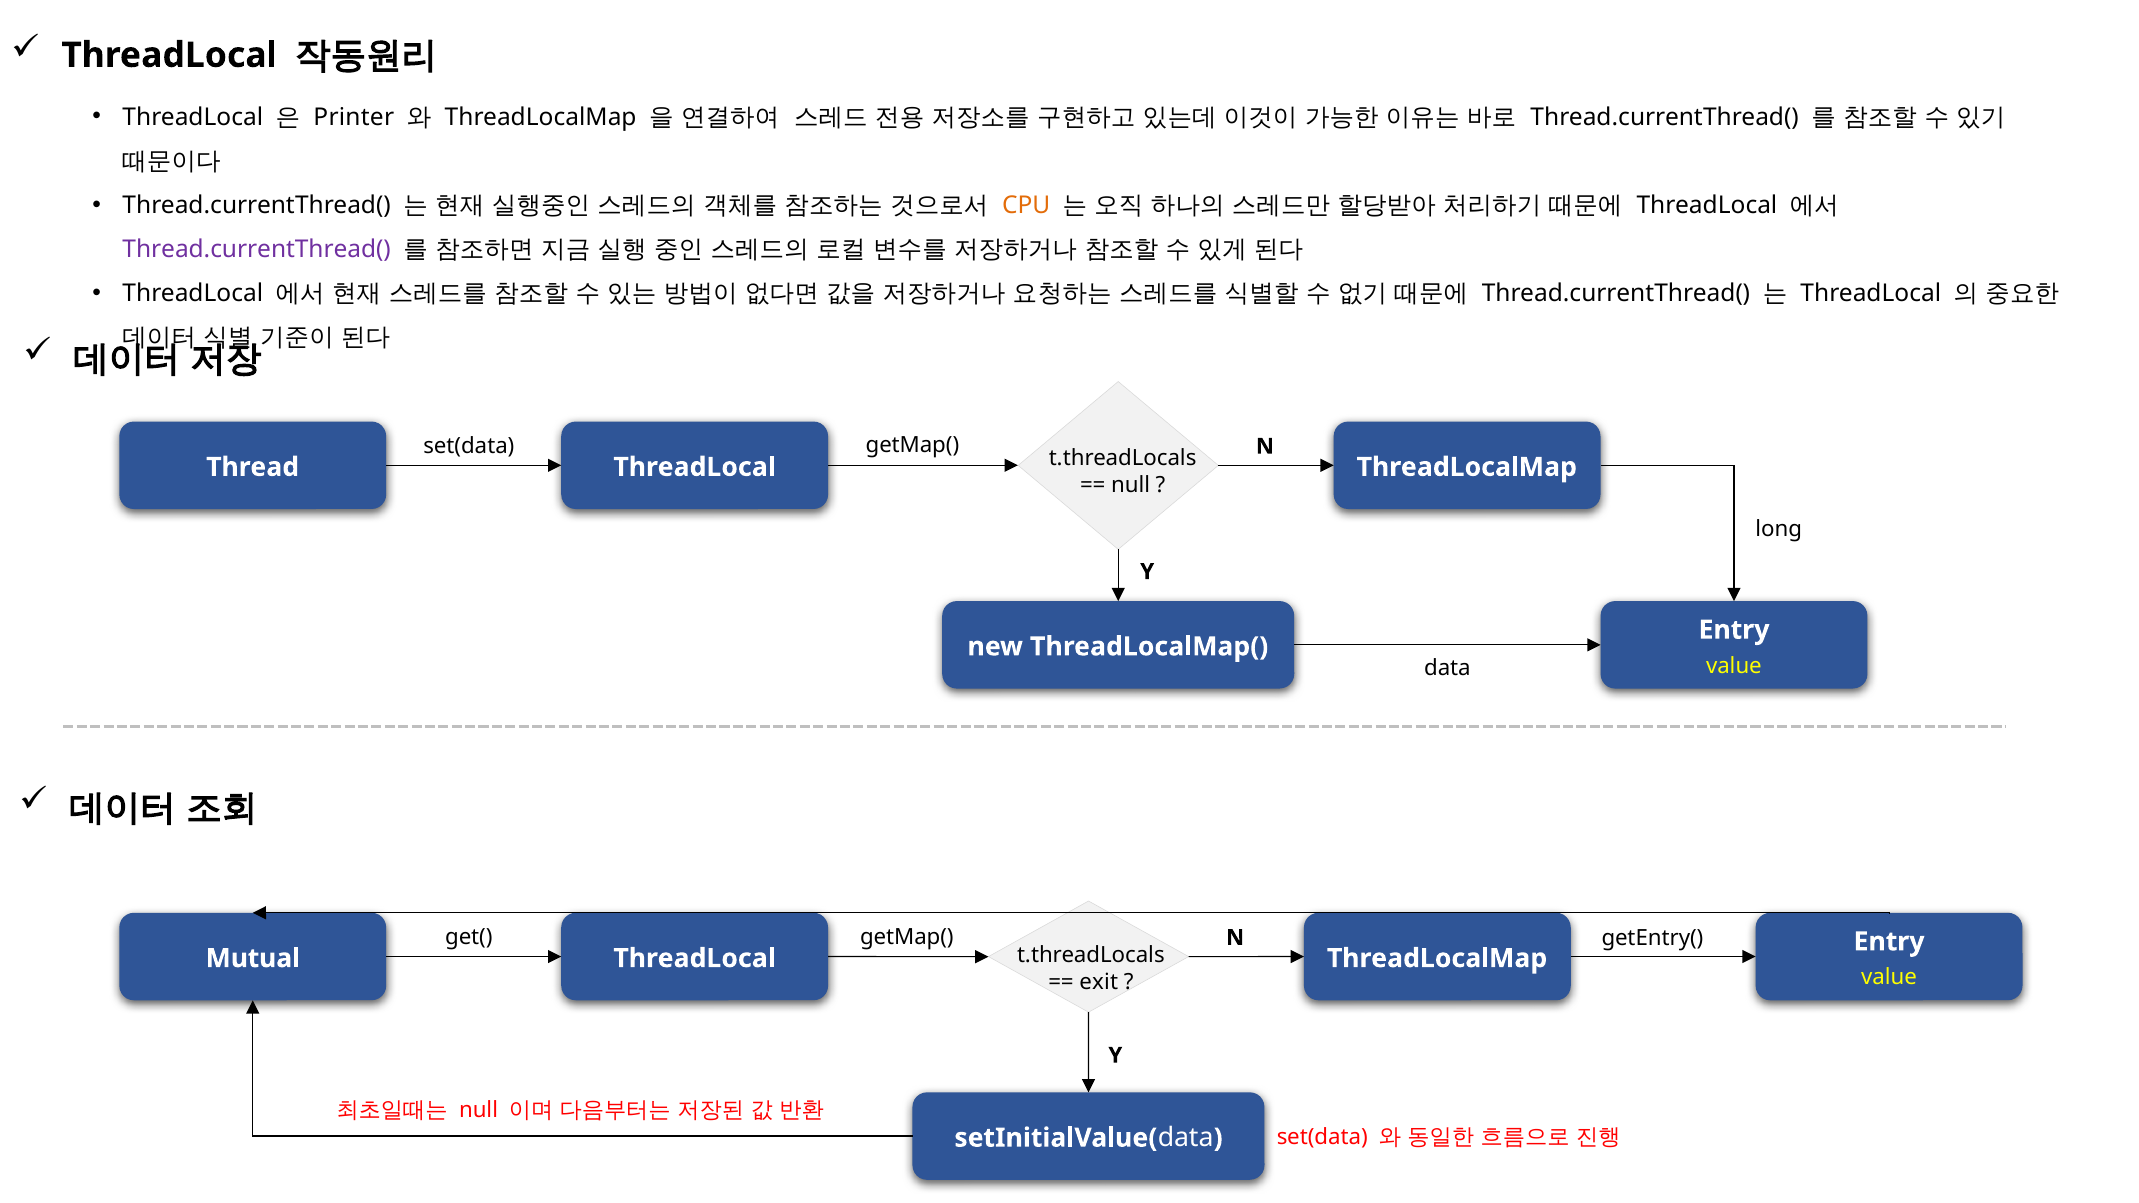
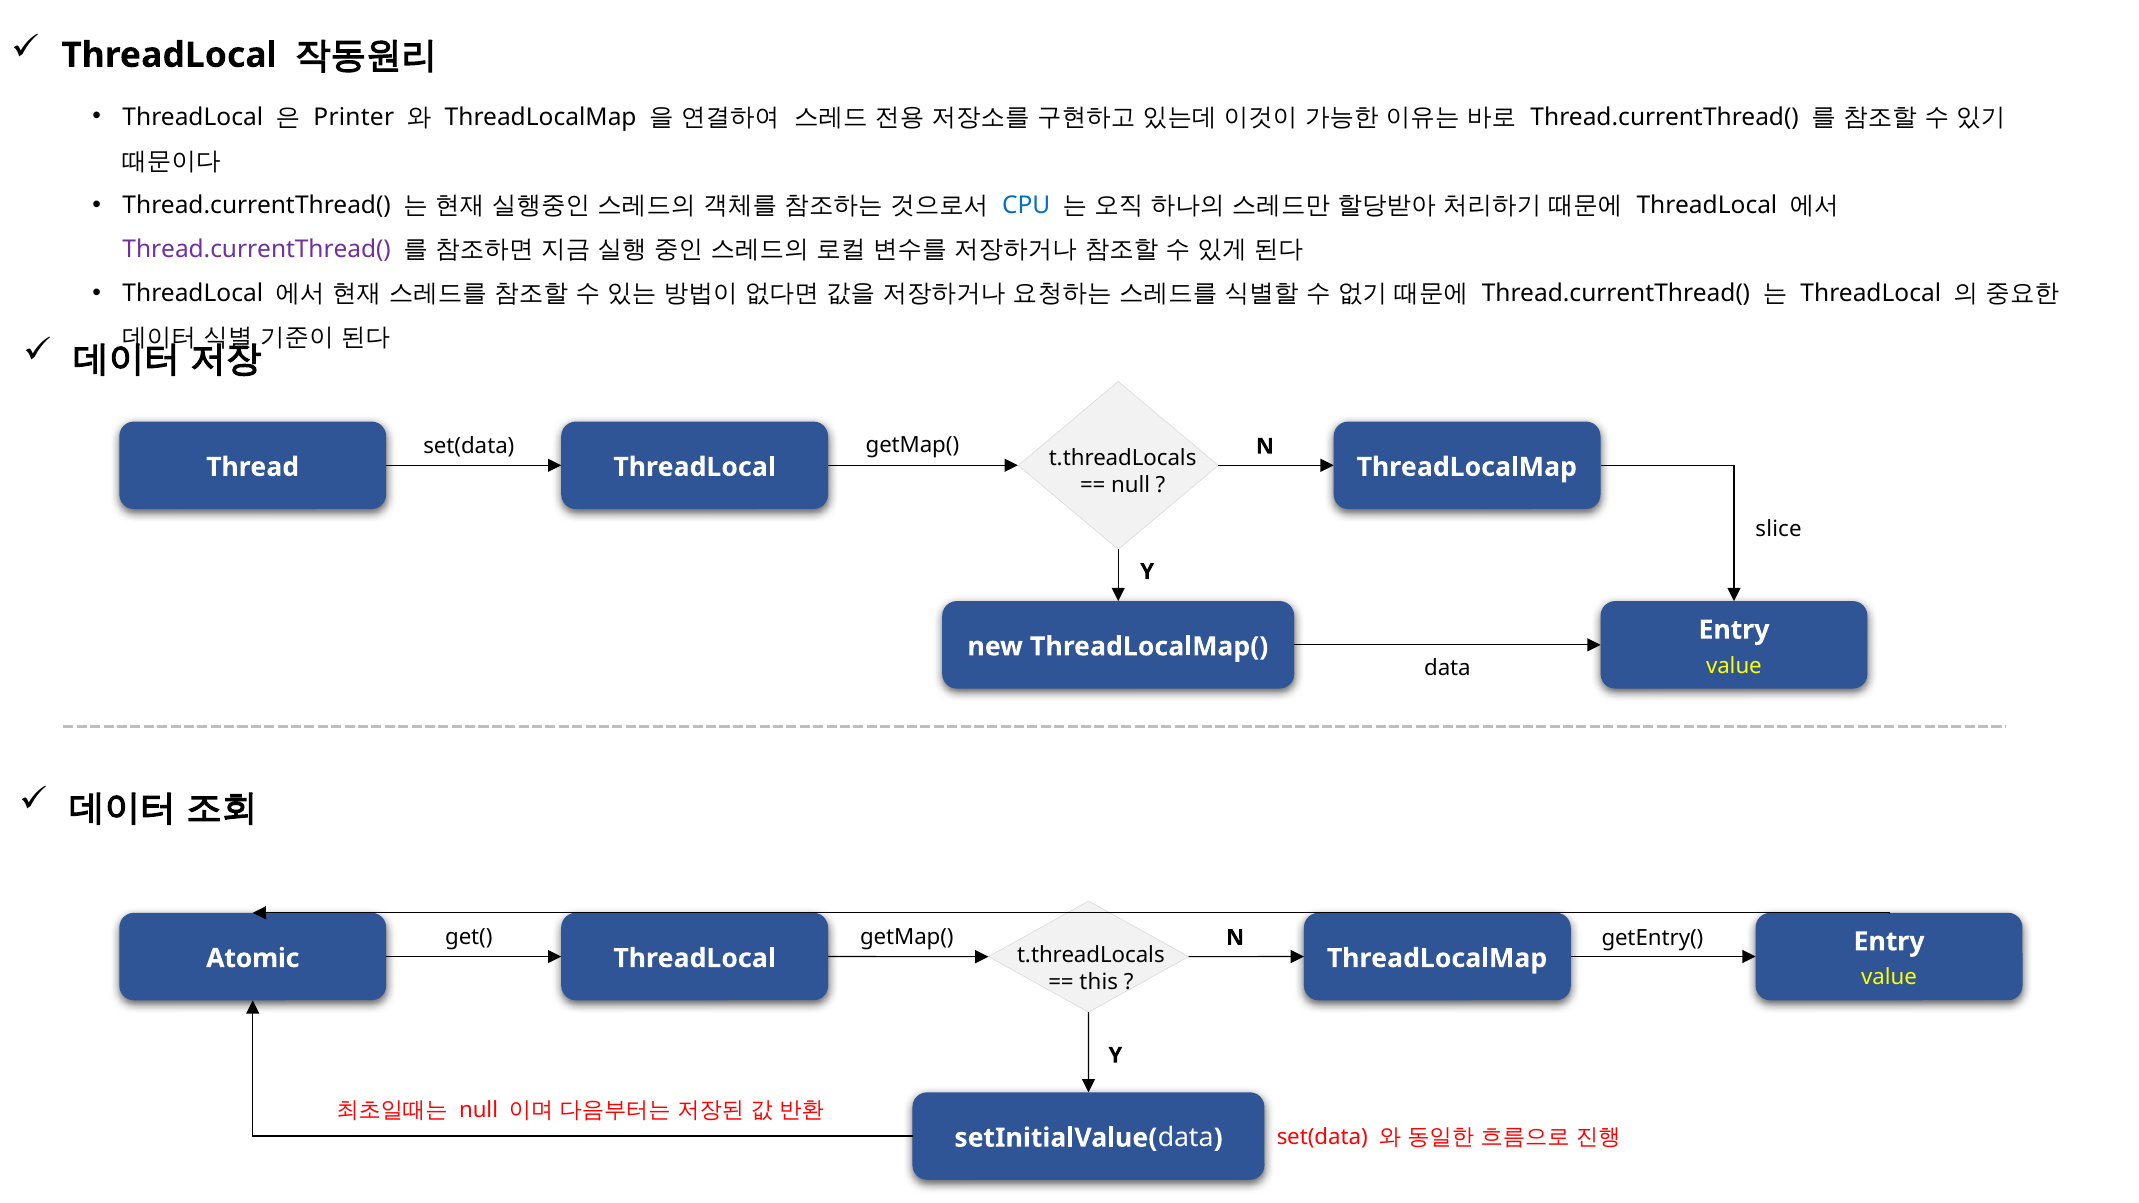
CPU colour: orange -> blue
long: long -> slice
Mutual: Mutual -> Atomic
exit: exit -> this
